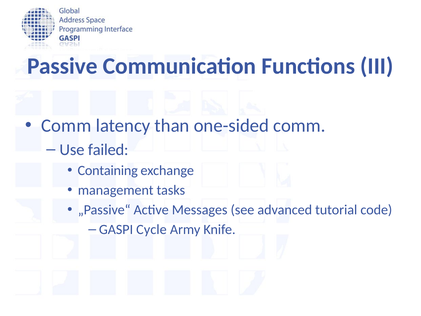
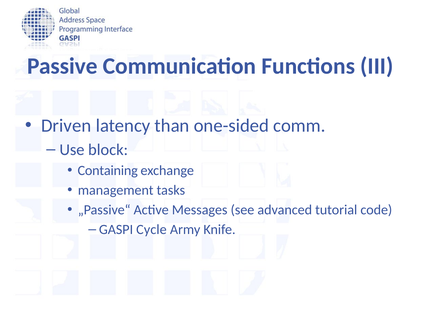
Comm at (66, 125): Comm -> Driven
failed: failed -> block
